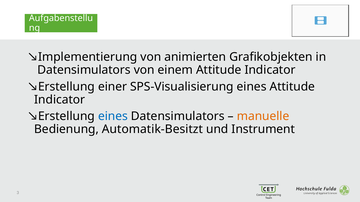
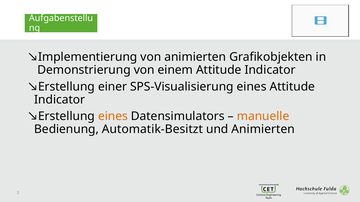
Datensimulators at (84, 70): Datensimulators -> Demonstrierung
eines at (113, 117) colour: blue -> orange
und Instrument: Instrument -> Animierten
